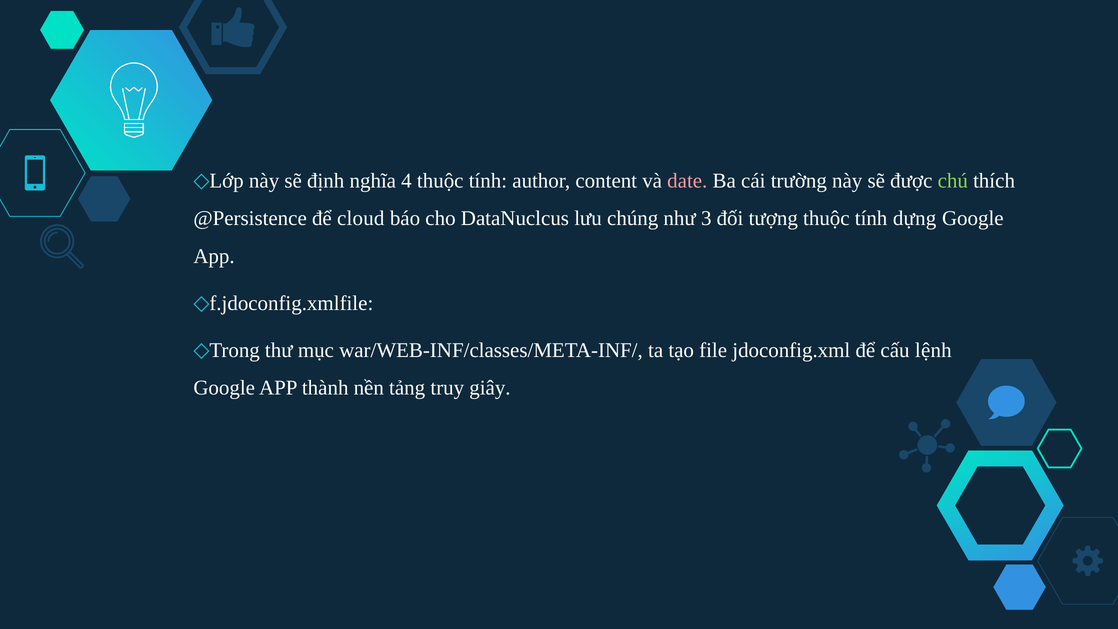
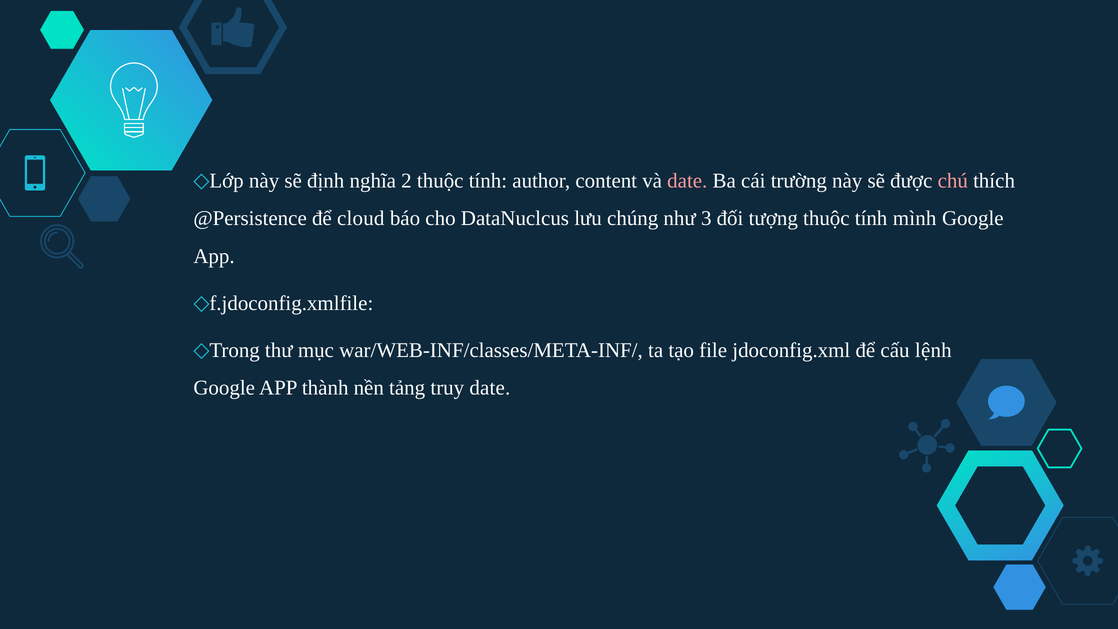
4: 4 -> 2
chú colour: light green -> pink
dựng: dựng -> mình
truy giây: giây -> date
